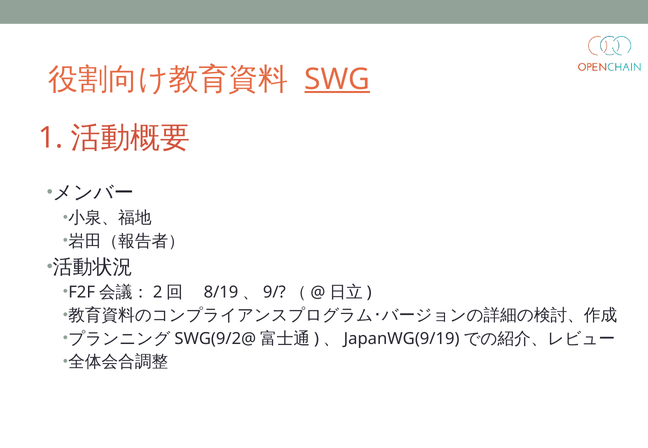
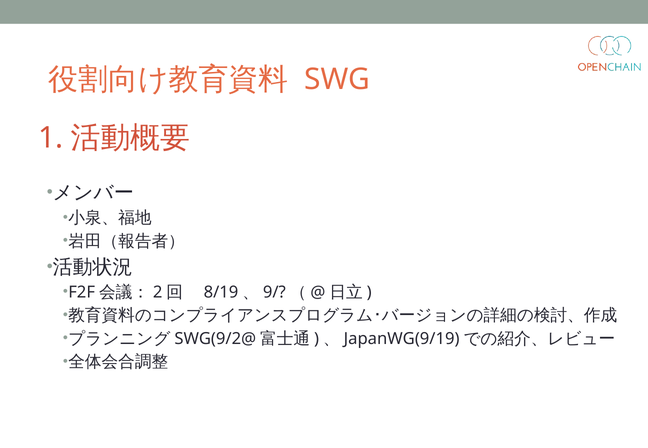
SWG underline: present -> none
